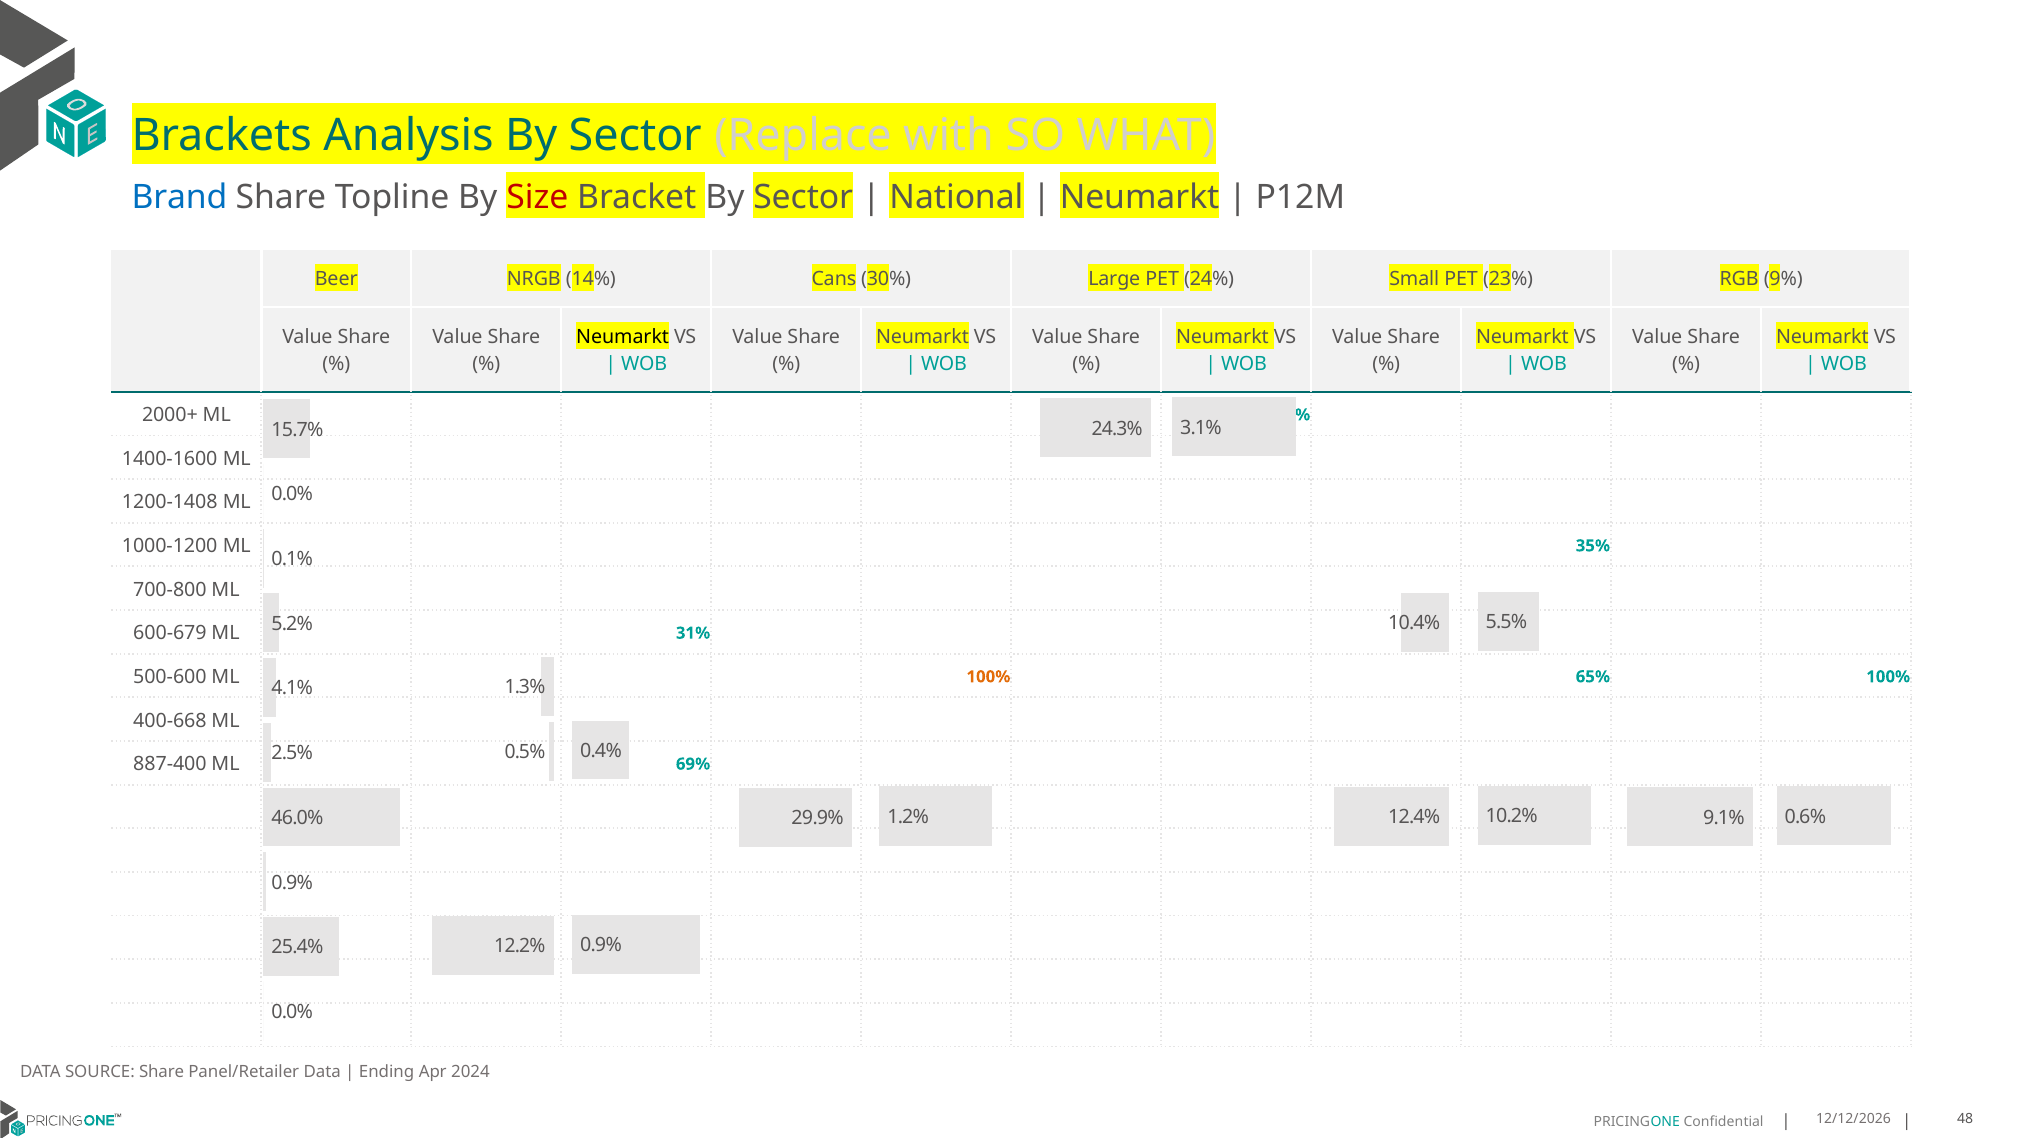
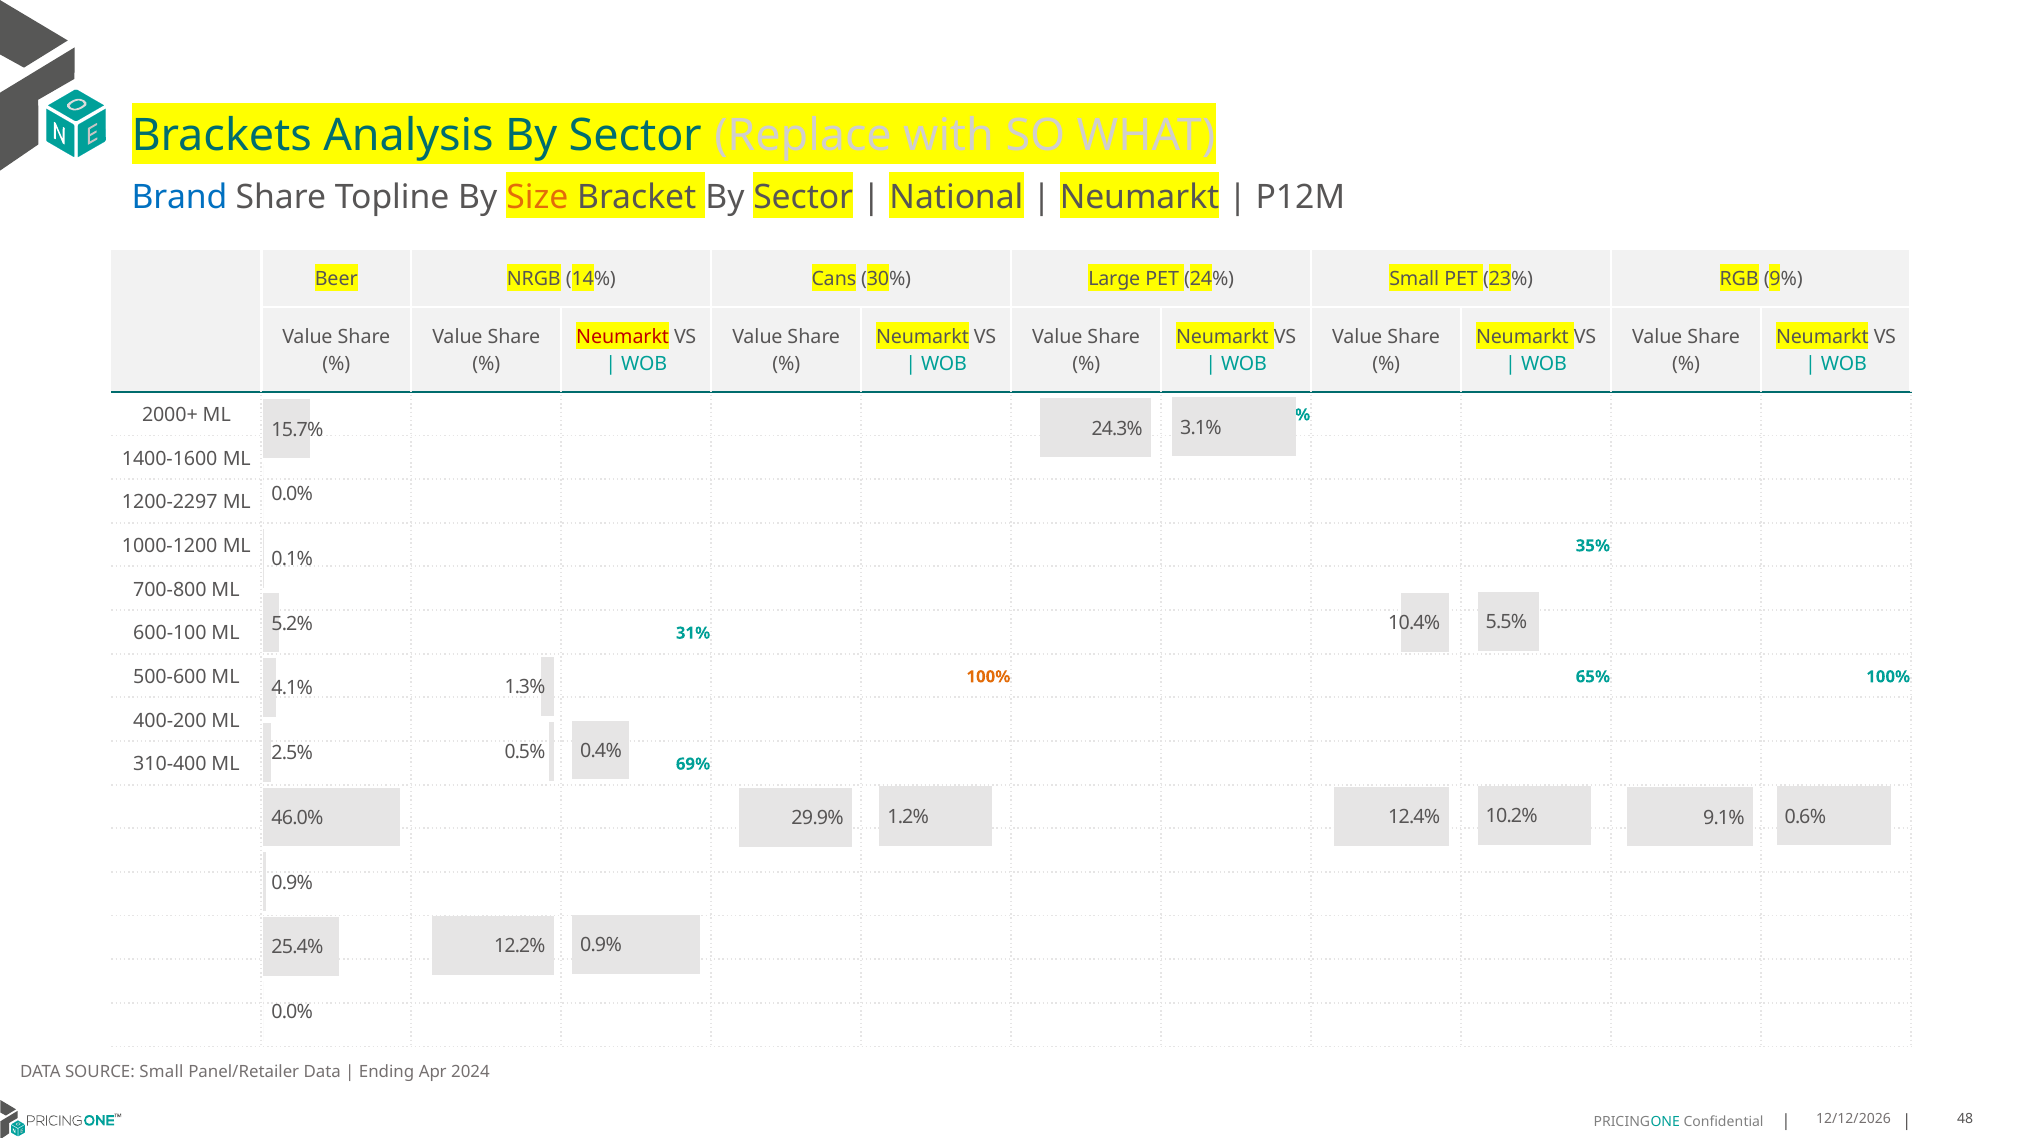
Size colour: red -> orange
Neumarkt at (623, 337) colour: black -> red
1200-1408: 1200-1408 -> 1200-2297
600-679: 600-679 -> 600-100
400-668: 400-668 -> 400-200
887-400: 887-400 -> 310-400
SOURCE Share: Share -> Small
